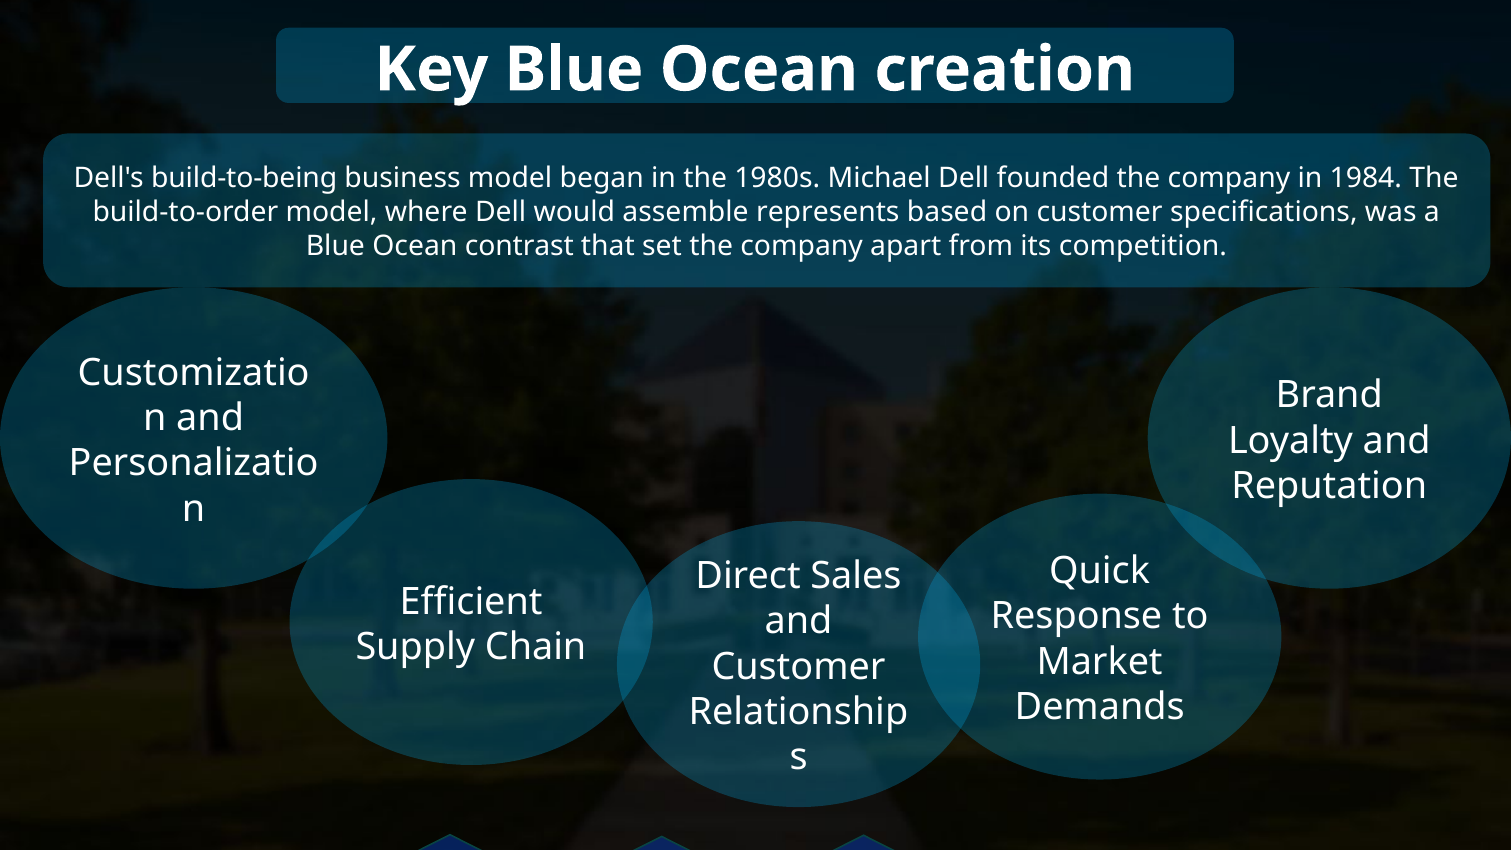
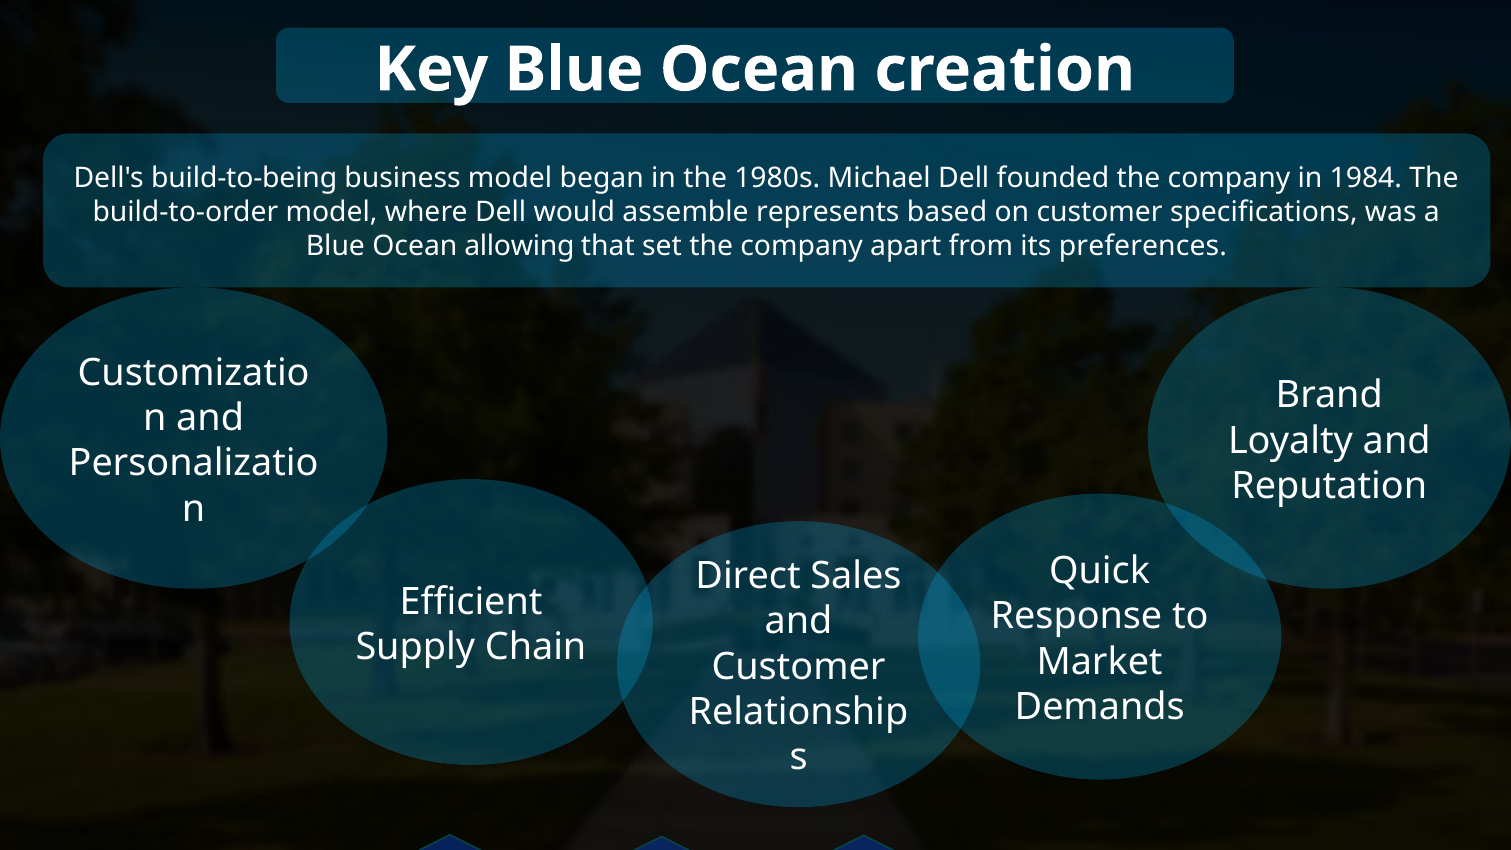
contrast: contrast -> allowing
competition: competition -> preferences
